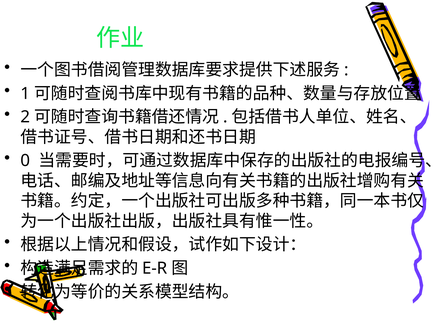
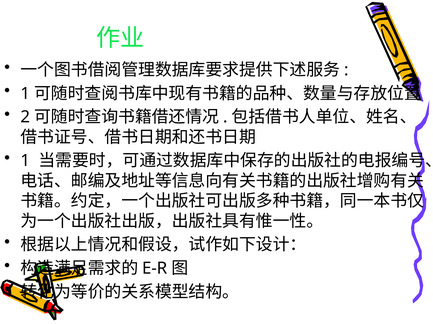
0 at (25, 161): 0 -> 1
